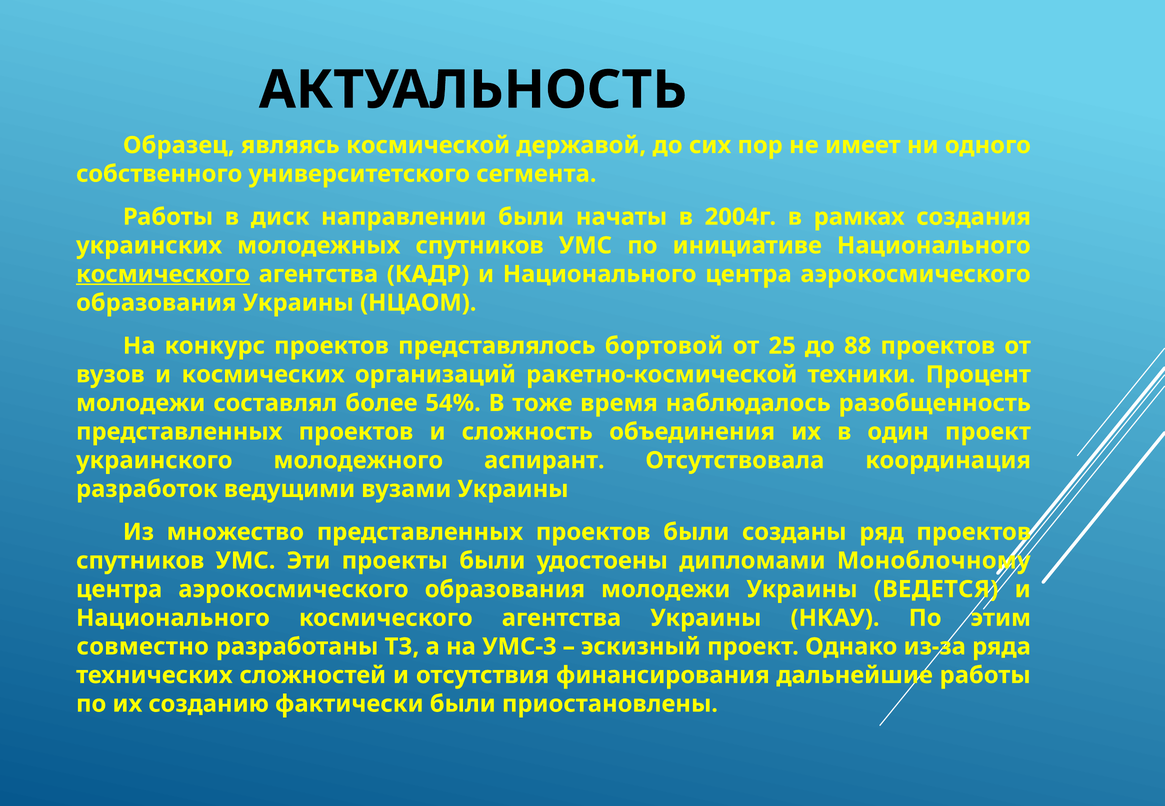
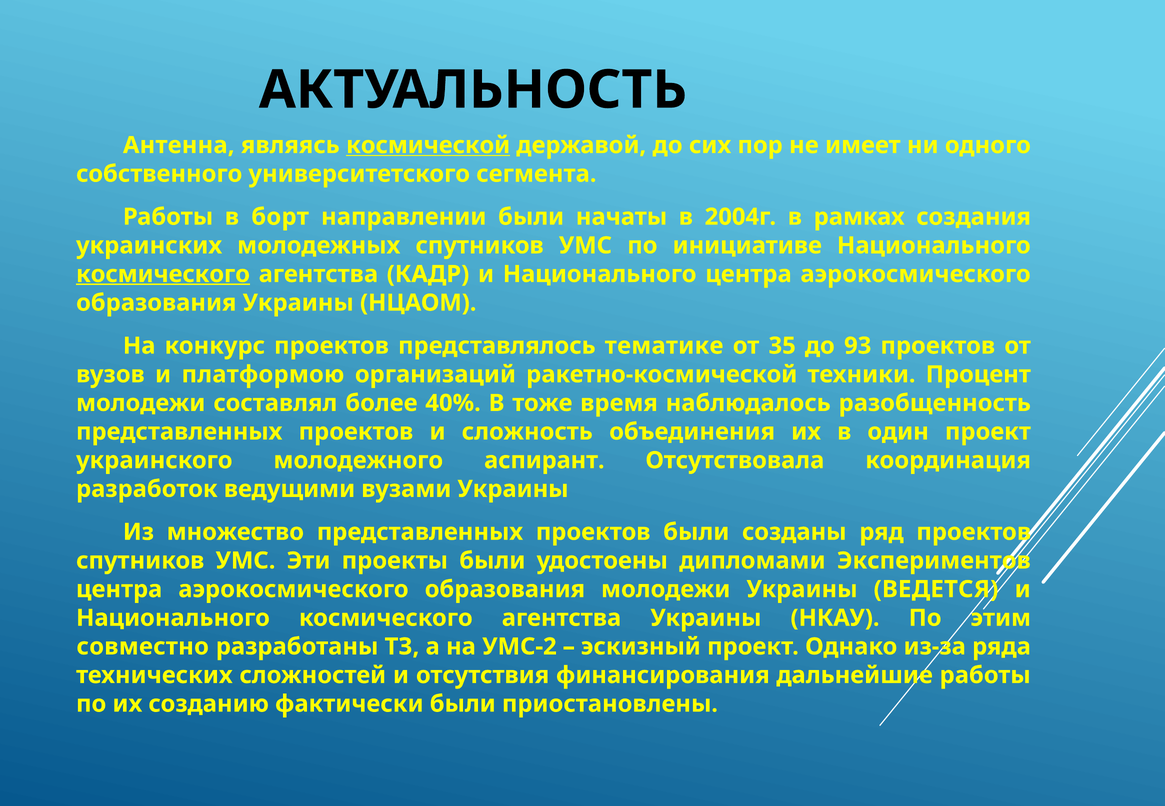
Образец: Образец -> Антенна
космической underline: none -> present
диск: диск -> борт
бортовой: бортовой -> тематике
25: 25 -> 35
88: 88 -> 93
космических: космических -> платформою
54%: 54% -> 40%
Моноблочному: Моноблочному -> Экспериментов
УМС-3: УМС-3 -> УМС-2
